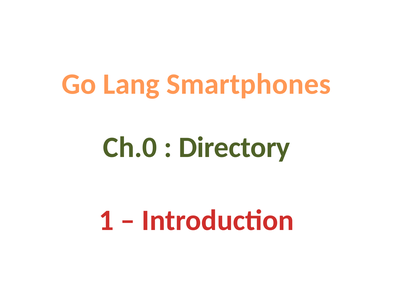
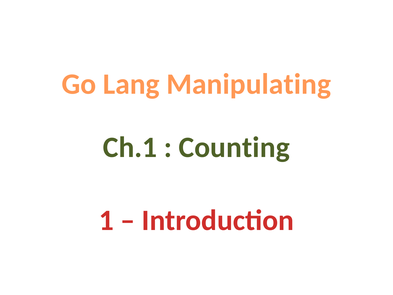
Smartphones: Smartphones -> Manipulating
Ch.0: Ch.0 -> Ch.1
Directory: Directory -> Counting
